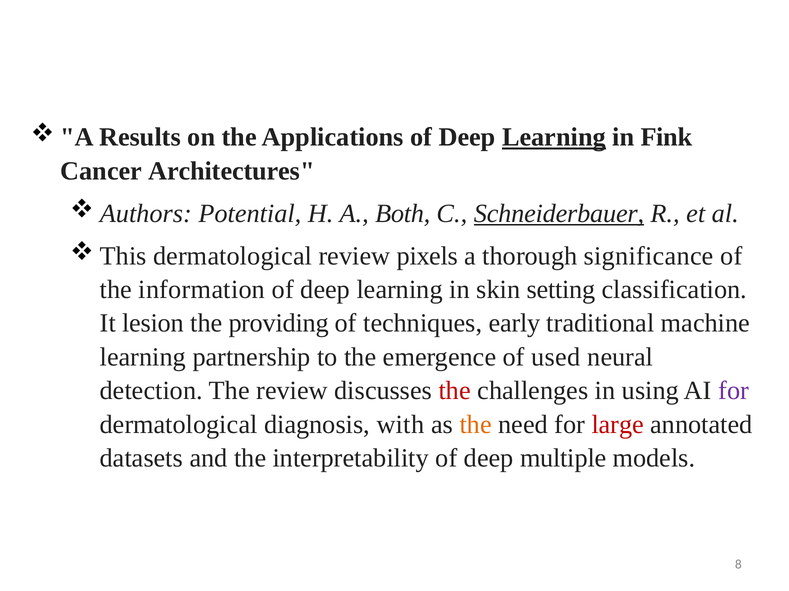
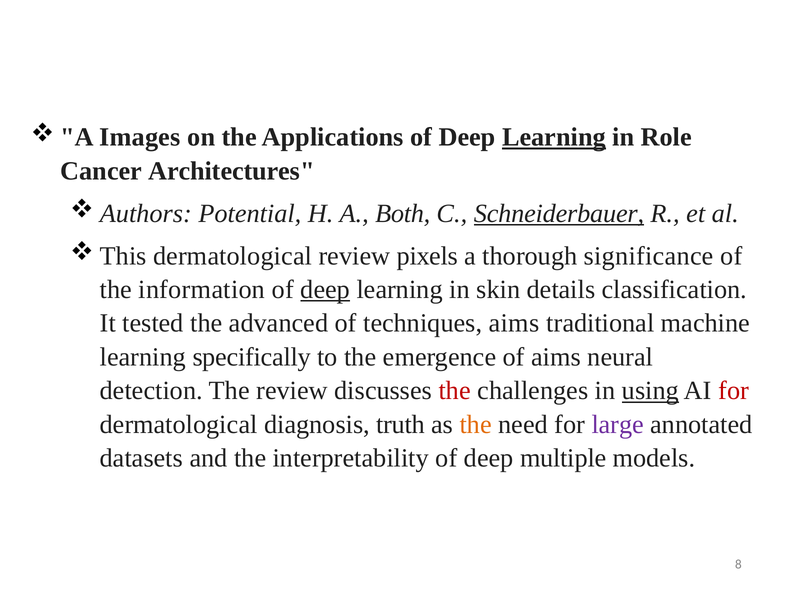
Results: Results -> Images
Fink: Fink -> Role
deep at (325, 290) underline: none -> present
setting: setting -> details
lesion: lesion -> tested
providing: providing -> advanced
techniques early: early -> aims
partnership: partnership -> specifically
of used: used -> aims
using underline: none -> present
for at (734, 391) colour: purple -> red
with: with -> truth
large colour: red -> purple
